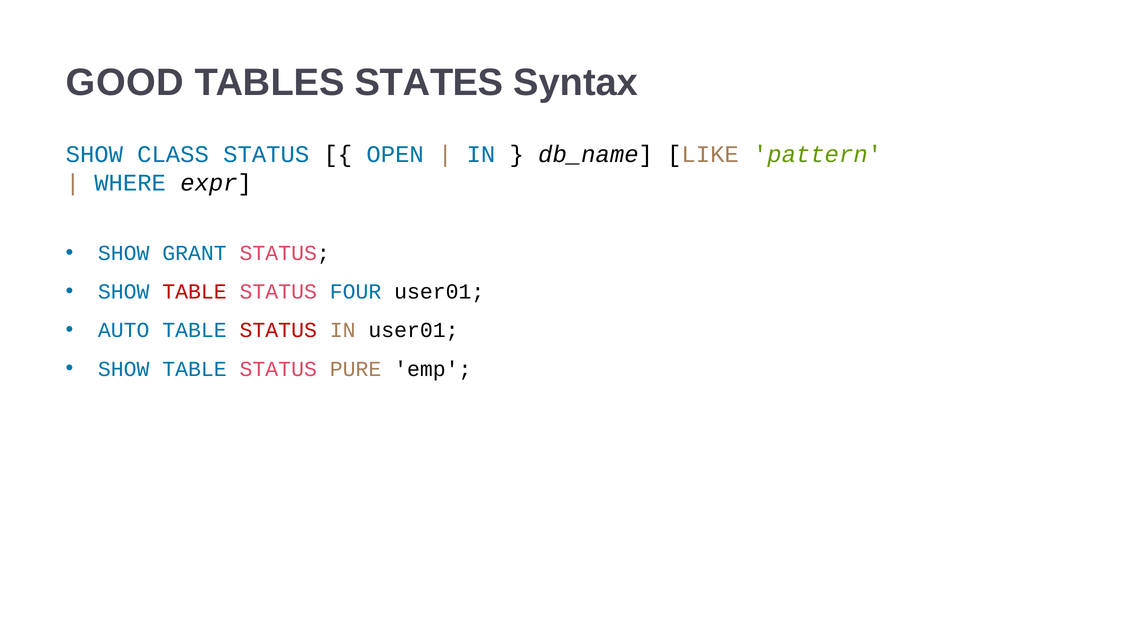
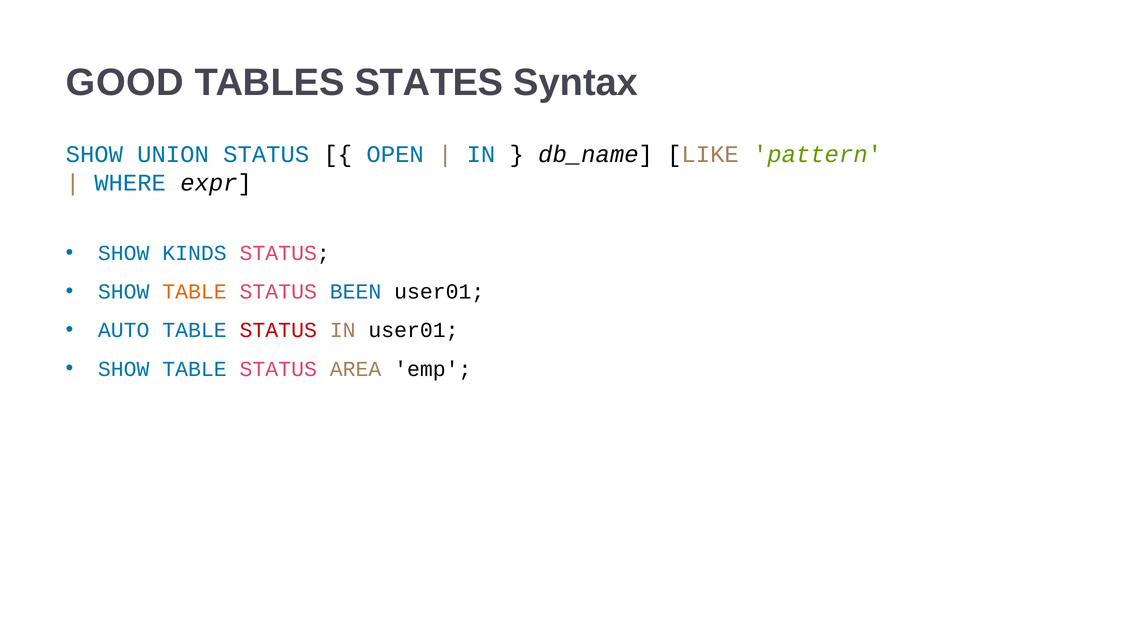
CLASS: CLASS -> UNION
GRANT: GRANT -> KINDS
TABLE at (195, 292) colour: red -> orange
FOUR: FOUR -> BEEN
PURE: PURE -> AREA
